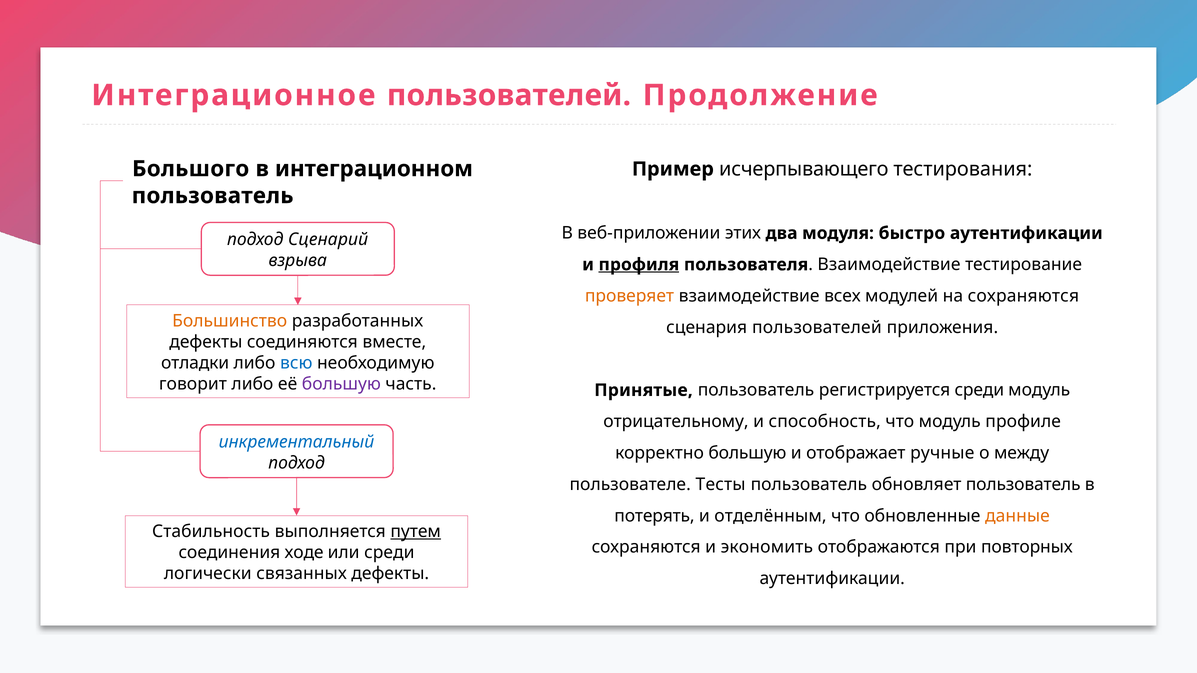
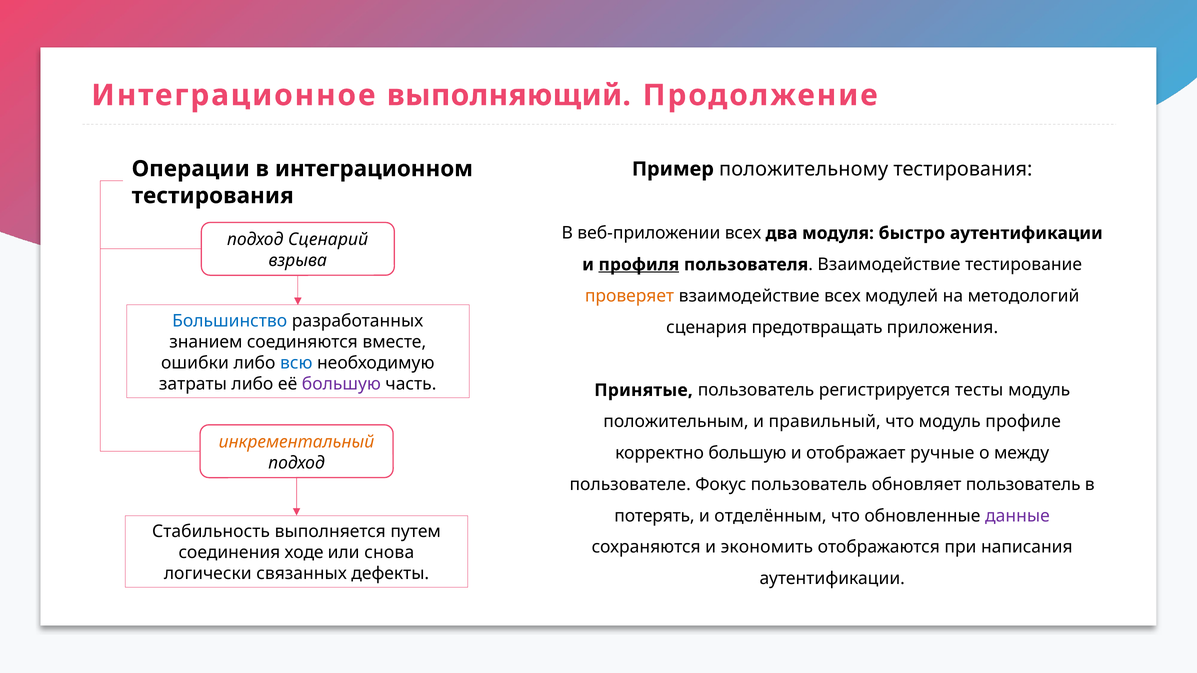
Интеграционное пользователей: пользователей -> выполняющий
Большого: Большого -> Операции
исчерпывающего: исчерпывающего -> положительному
пользователь at (213, 196): пользователь -> тестирования
веб-приложении этих: этих -> всех
на сохраняются: сохраняются -> методологий
Большинство colour: orange -> blue
сценария пользователей: пользователей -> предотвращать
дефекты at (206, 342): дефекты -> знанием
отладки: отладки -> ошибки
говорит: говорит -> затраты
регистрируется среди: среди -> тесты
отрицательному: отрицательному -> положительным
способность: способность -> правильный
инкрементальный colour: blue -> orange
Тесты: Тесты -> Фокус
данные colour: orange -> purple
путем underline: present -> none
повторных: повторных -> написания
или среди: среди -> снова
